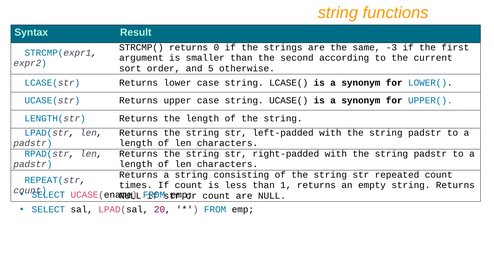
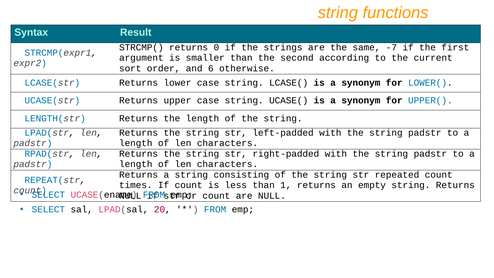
-3: -3 -> -7
5: 5 -> 6
